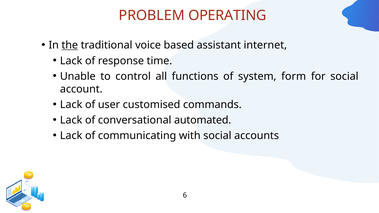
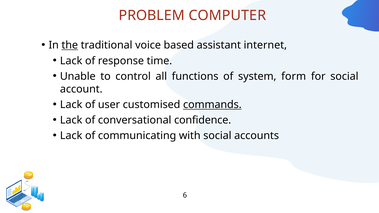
OPERATING: OPERATING -> COMPUTER
commands underline: none -> present
automated: automated -> confidence
